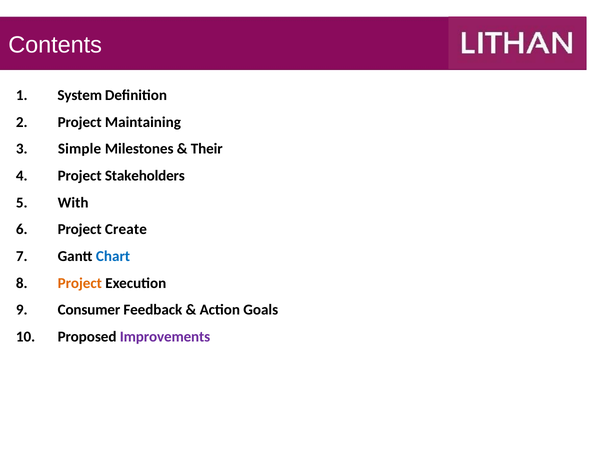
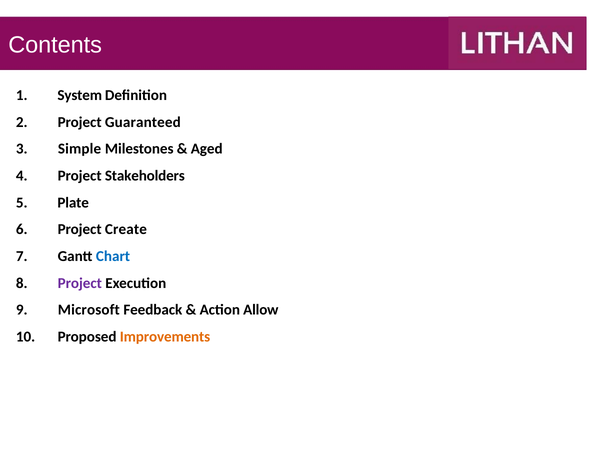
Maintaining: Maintaining -> Guaranteed
Their: Their -> Aged
With: With -> Plate
Project at (80, 283) colour: orange -> purple
Consumer: Consumer -> Microsoft
Goals: Goals -> Allow
Improvements colour: purple -> orange
